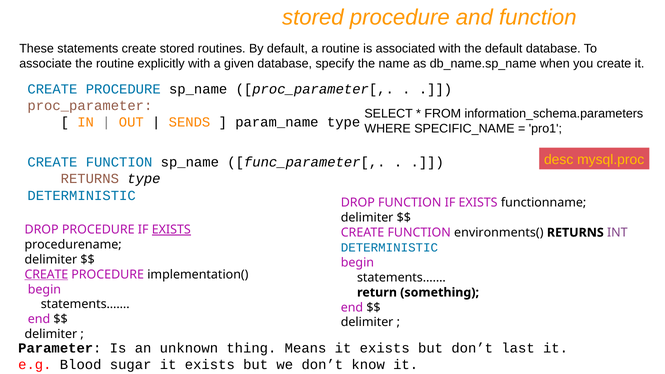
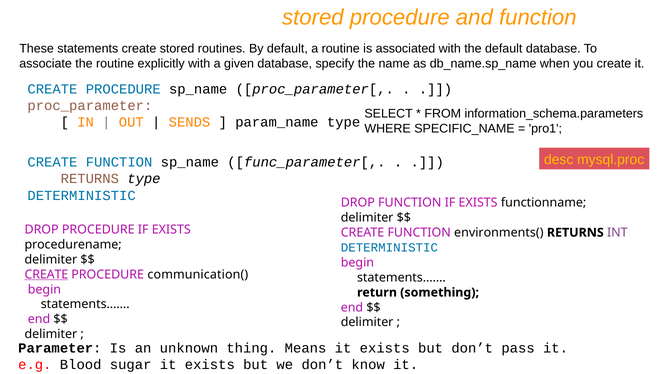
EXISTS at (171, 230) underline: present -> none
implementation(: implementation( -> communication(
last: last -> pass
